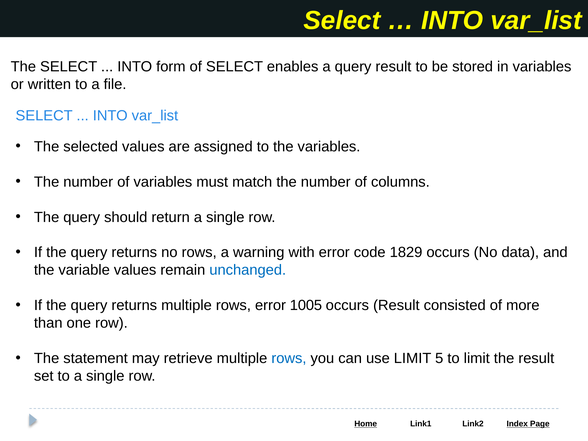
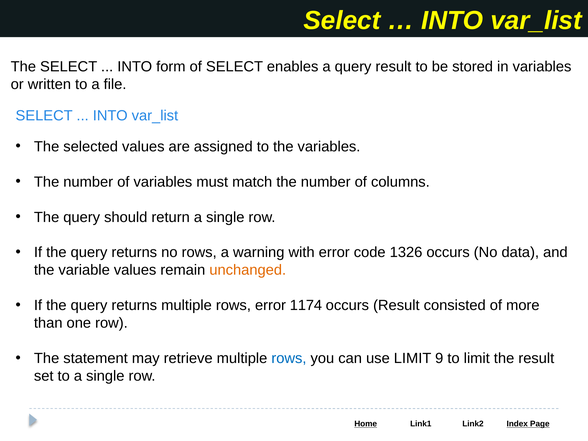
1829: 1829 -> 1326
unchanged colour: blue -> orange
1005: 1005 -> 1174
5: 5 -> 9
